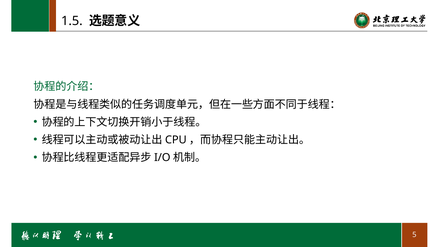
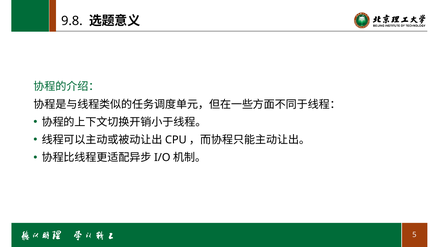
1.5: 1.5 -> 9.8
